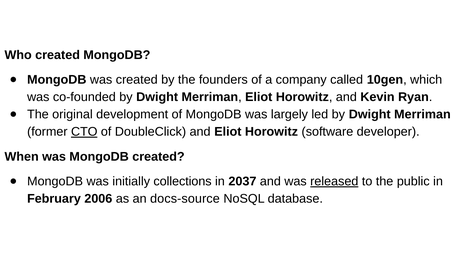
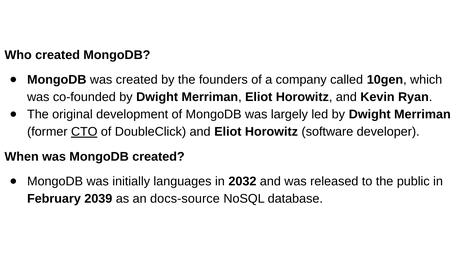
collections: collections -> languages
2037: 2037 -> 2032
released underline: present -> none
2006: 2006 -> 2039
